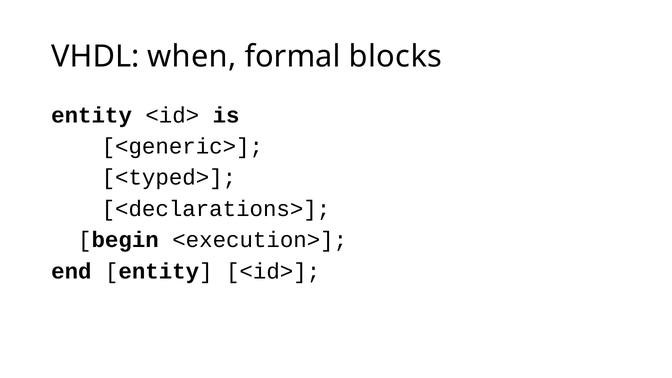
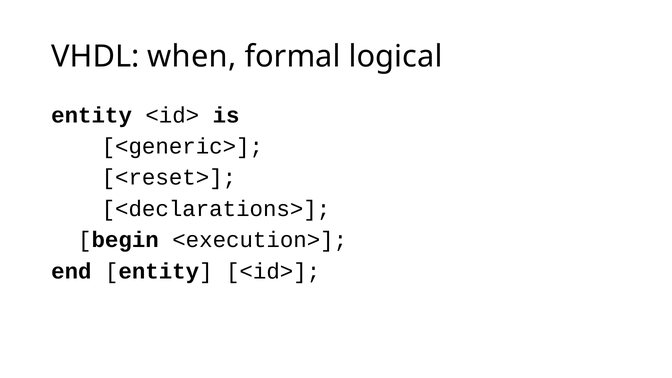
blocks: blocks -> logical
<typed>: <typed> -> <reset>
